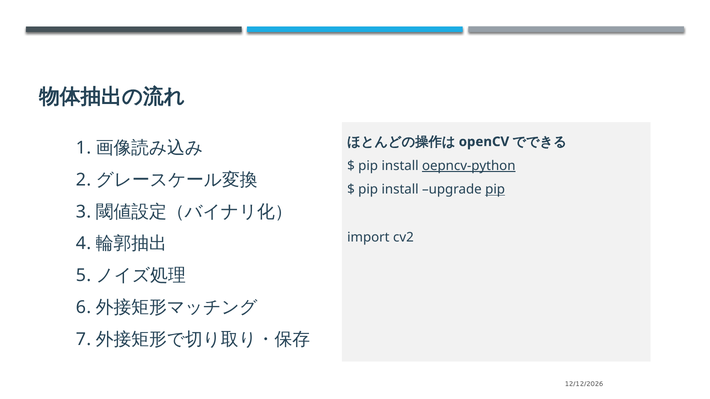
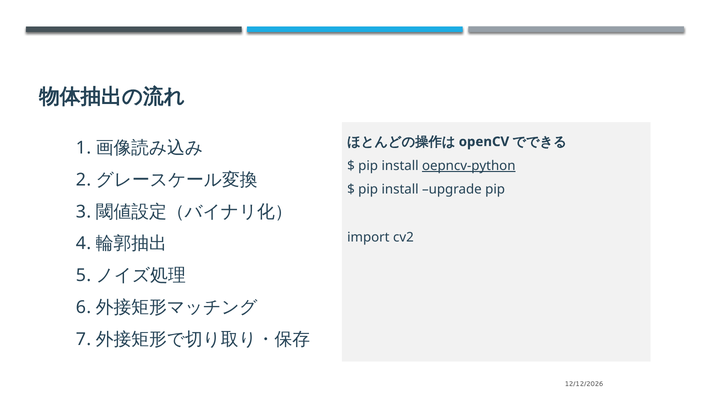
pip at (495, 190) underline: present -> none
